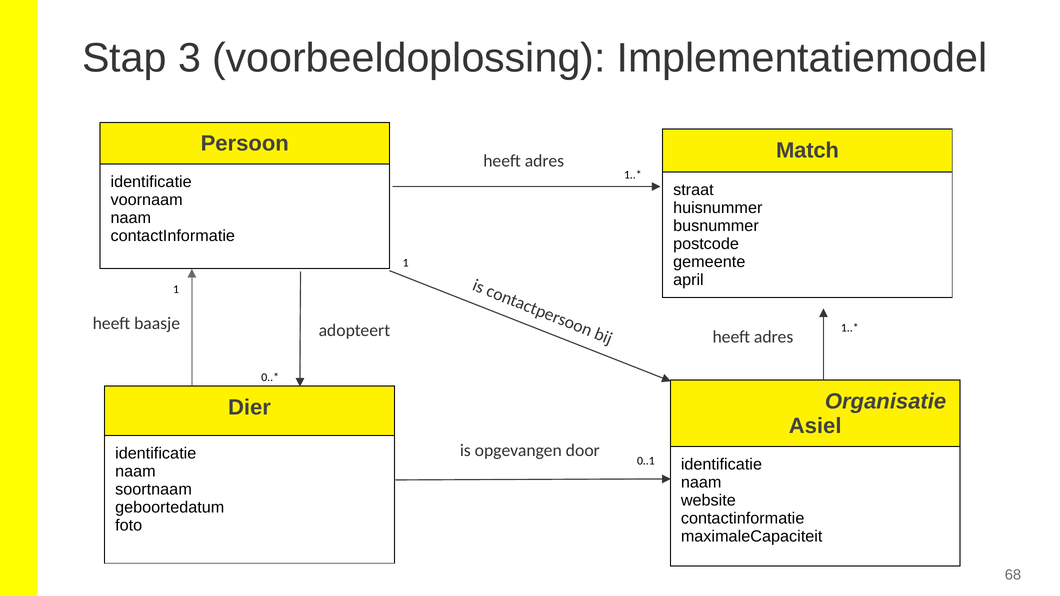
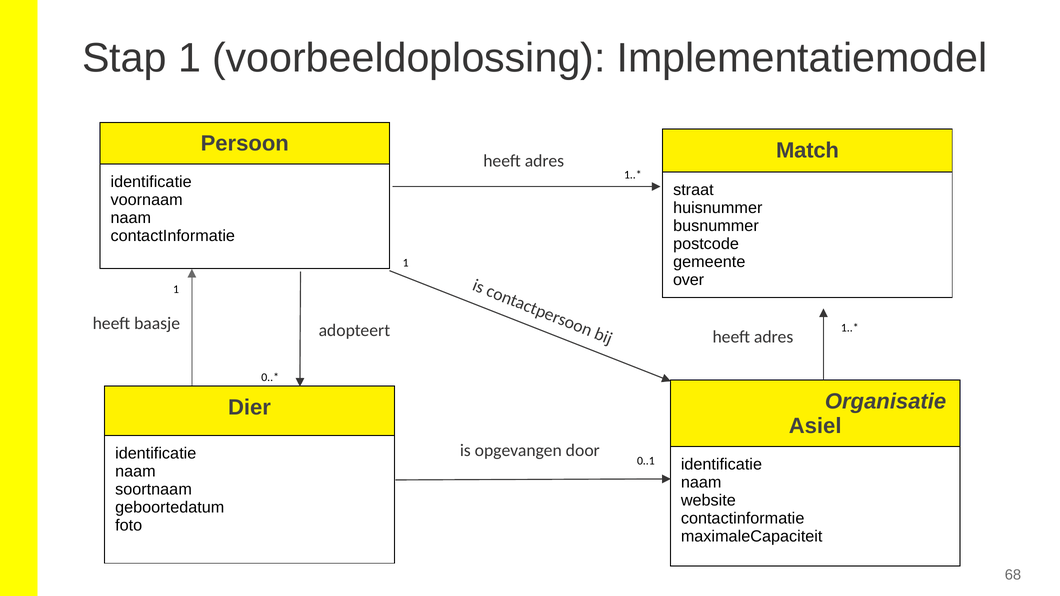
Stap 3: 3 -> 1
april: april -> over
